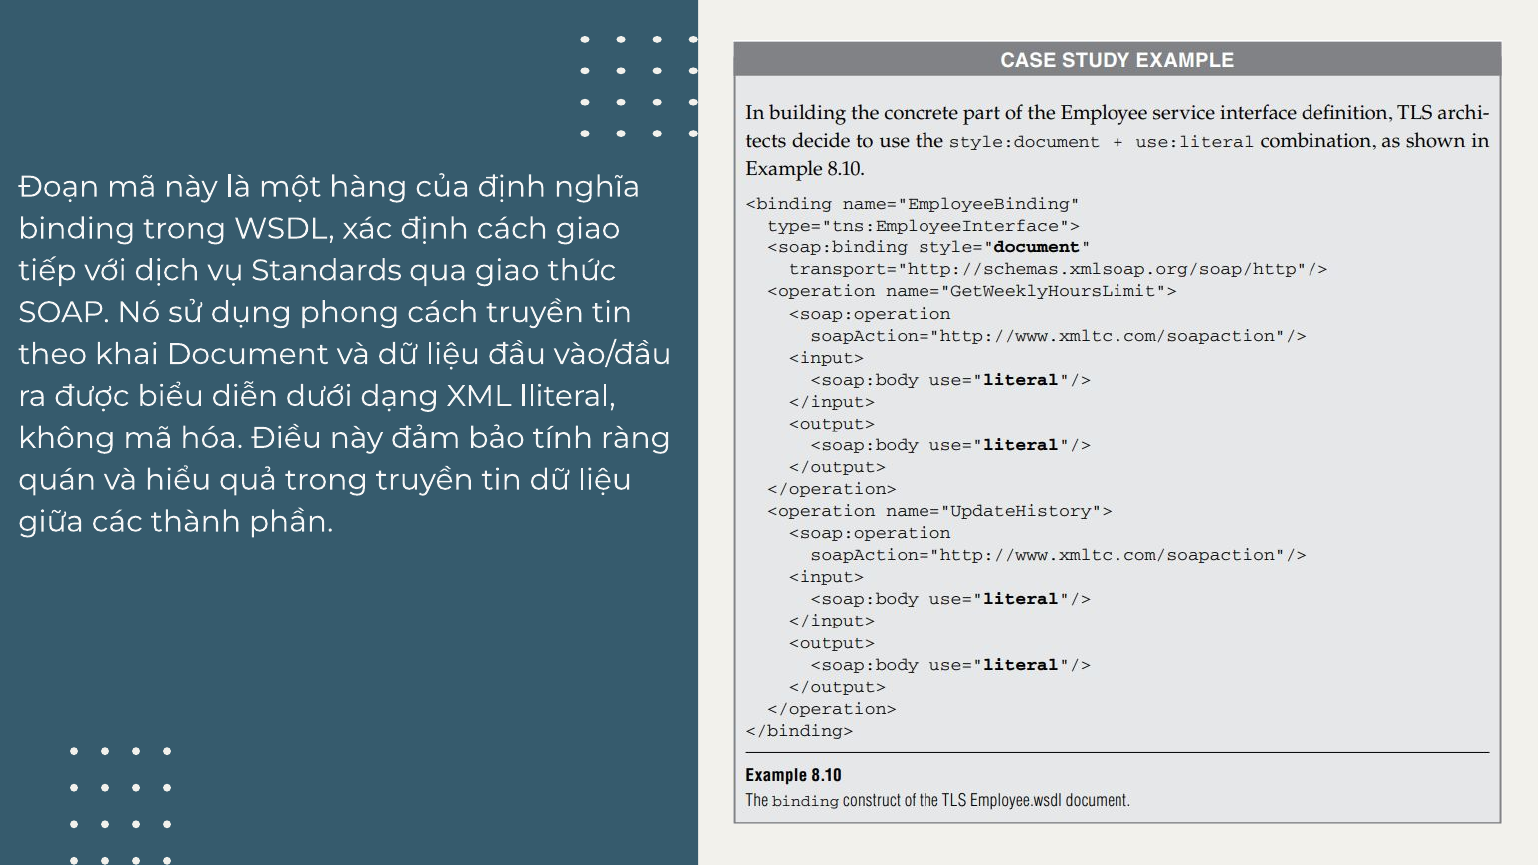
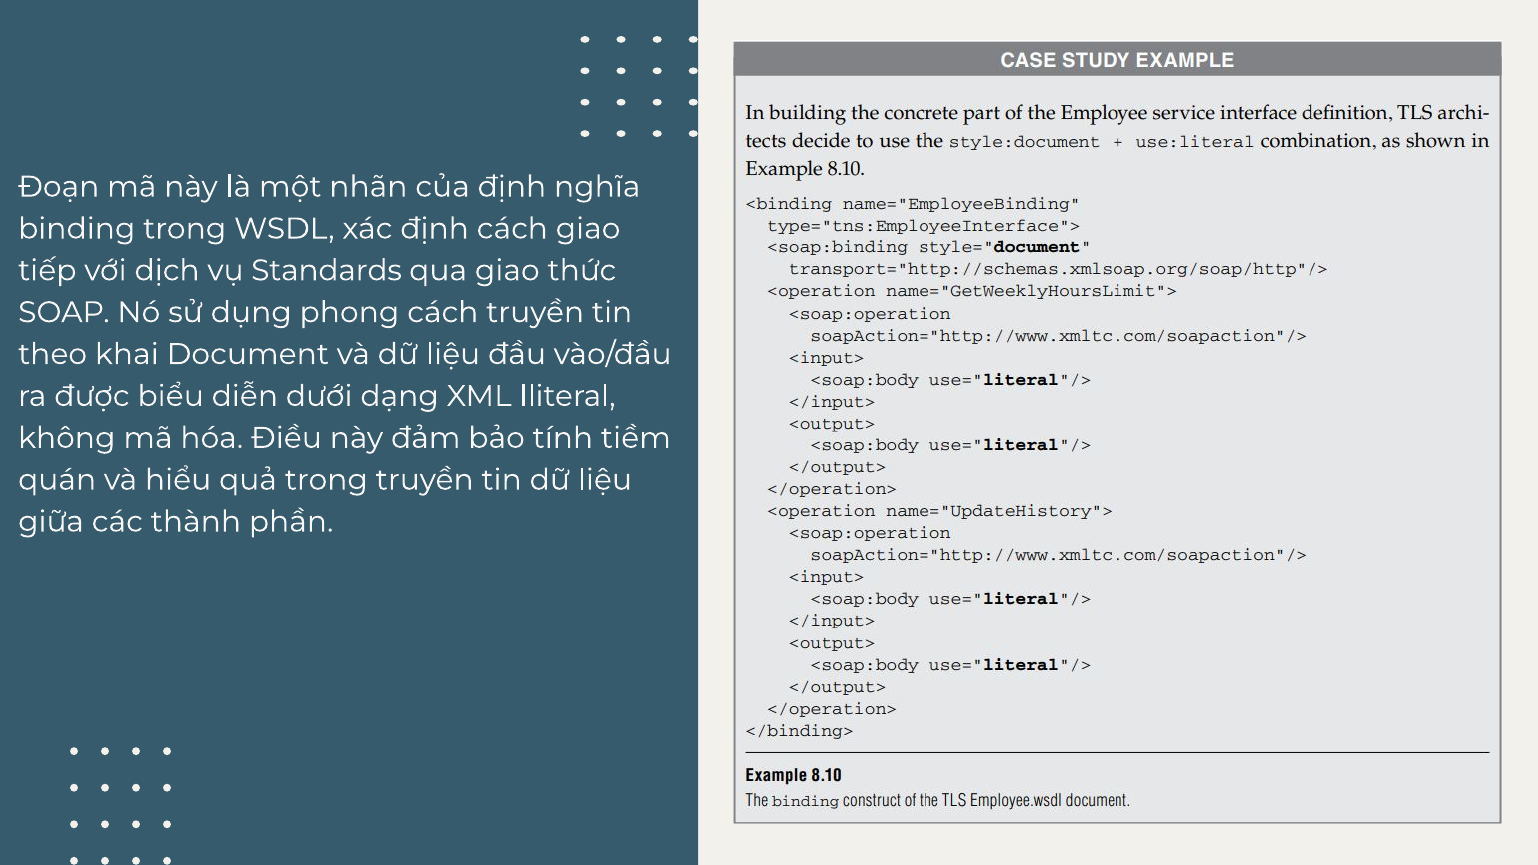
hàng: hàng -> nhãn
ràng: ràng -> tiềm
